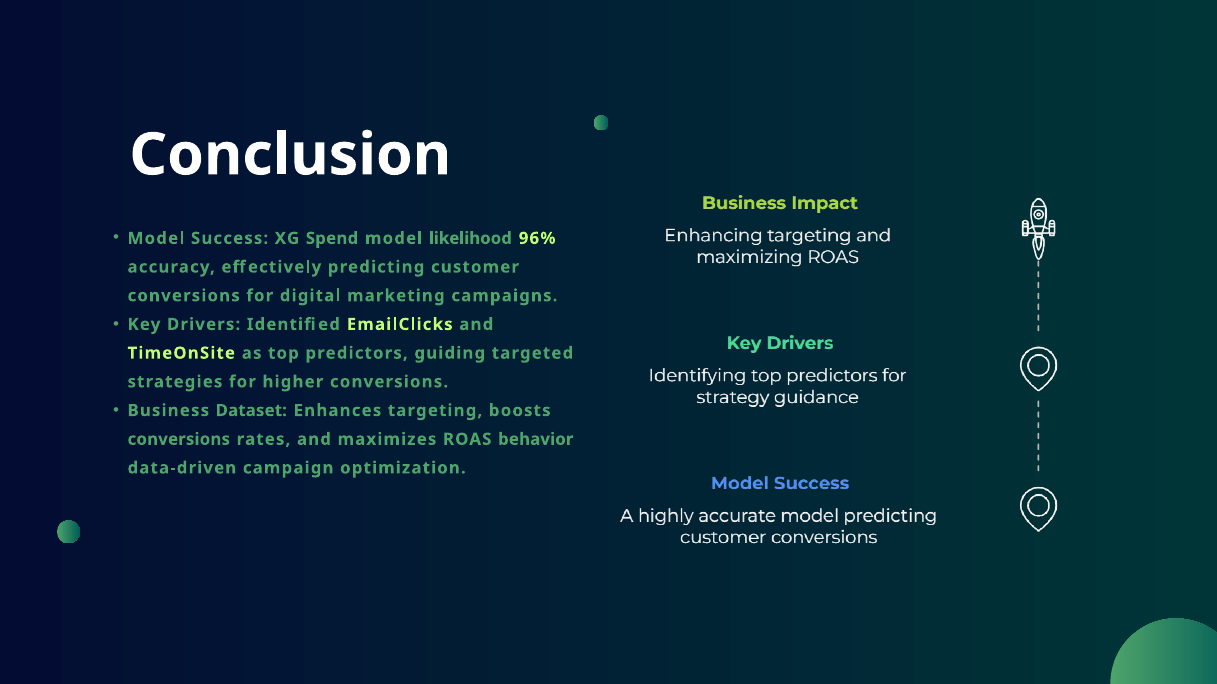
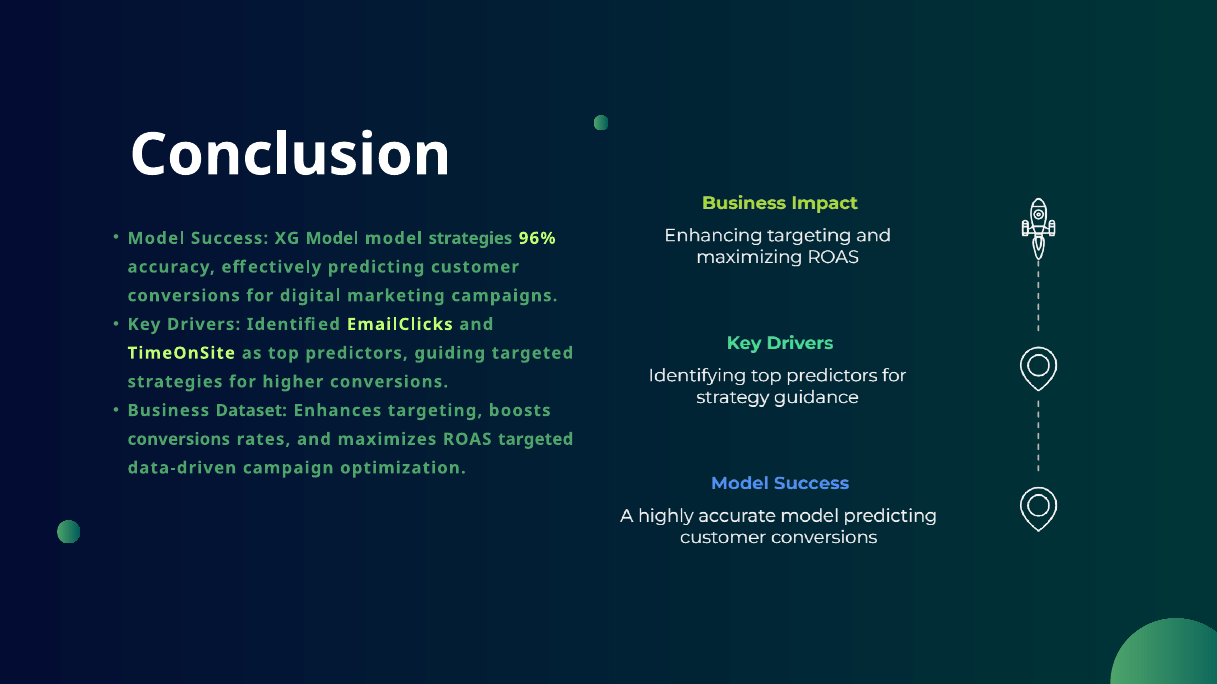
XG Spend: Spend -> Model
model likelihood: likelihood -> strategies
ROAS behavior: behavior -> targeted
